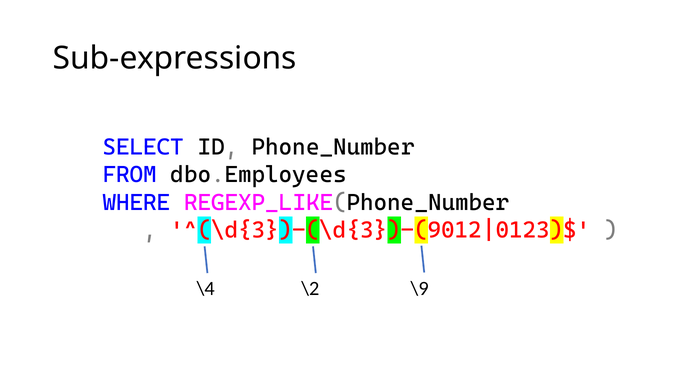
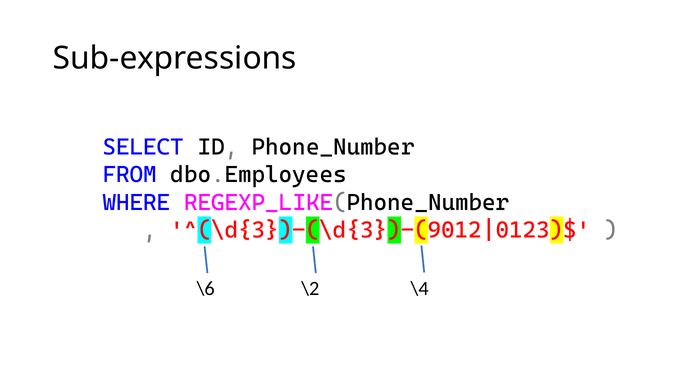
\4: \4 -> \6
\9: \9 -> \4
